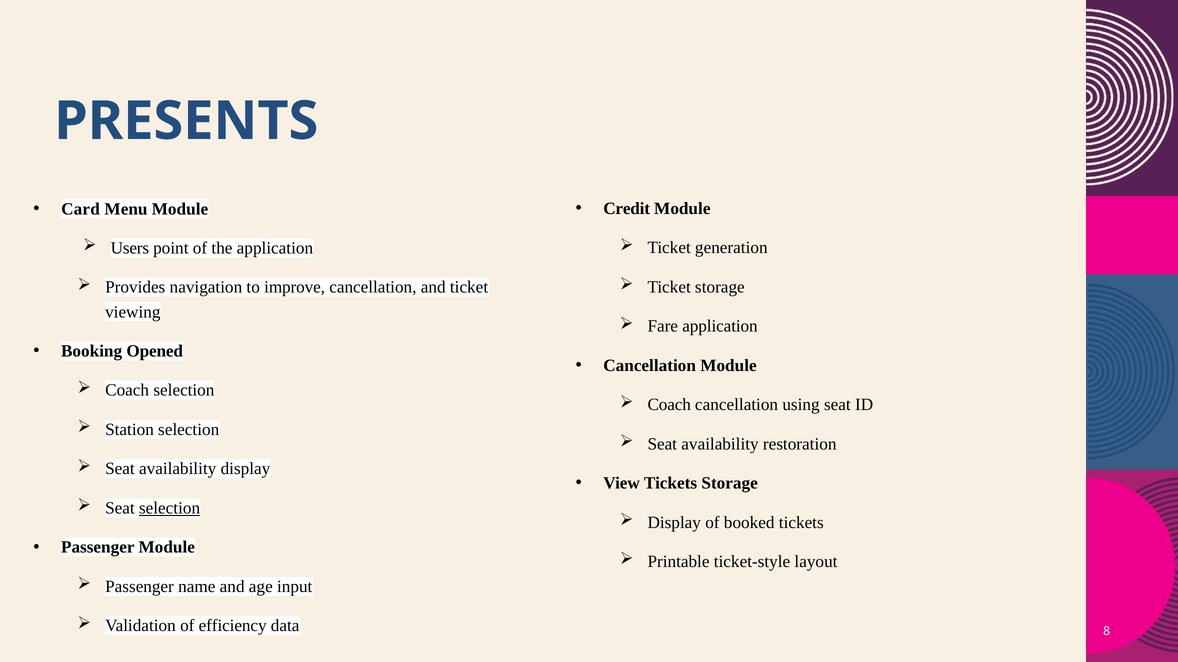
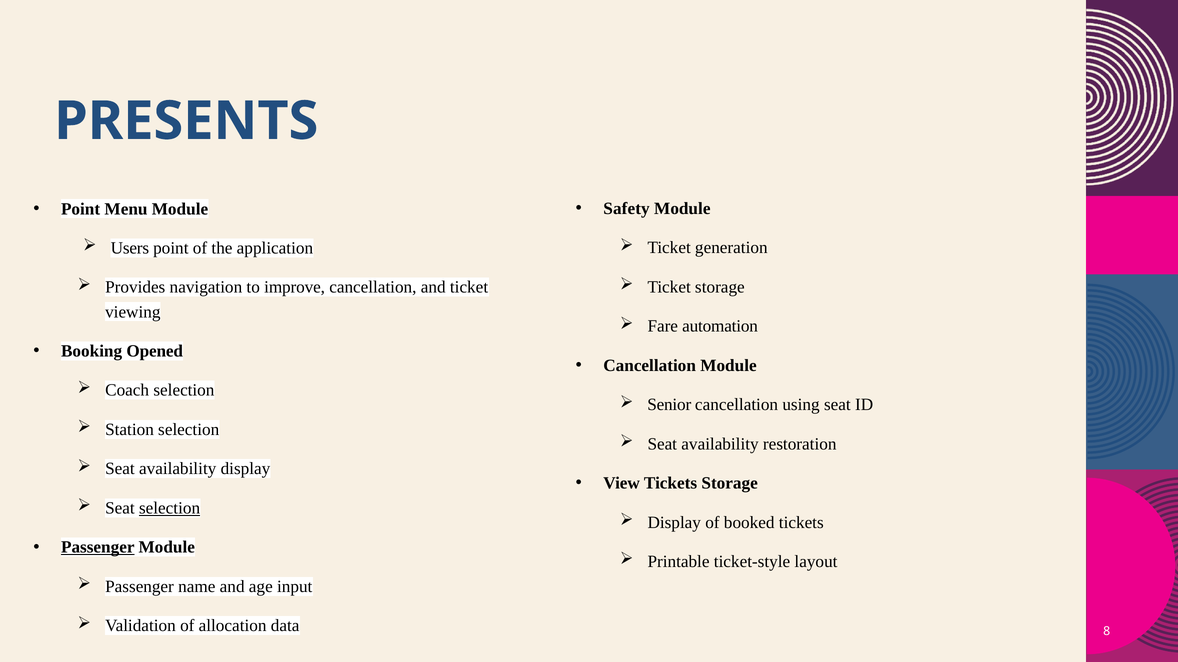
Credit: Credit -> Safety
Card at (80, 209): Card -> Point
Fare application: application -> automation
Coach at (669, 405): Coach -> Senior
Passenger at (98, 548) underline: none -> present
efficiency: efficiency -> allocation
